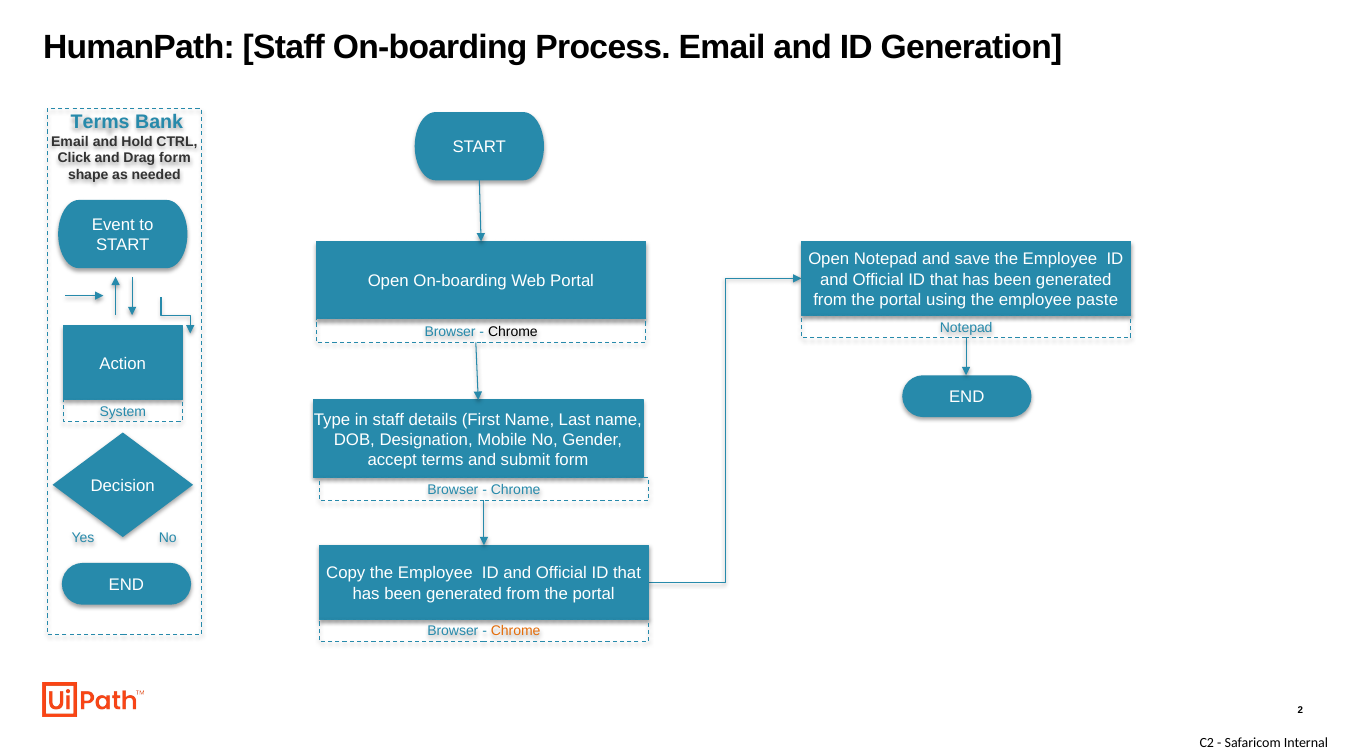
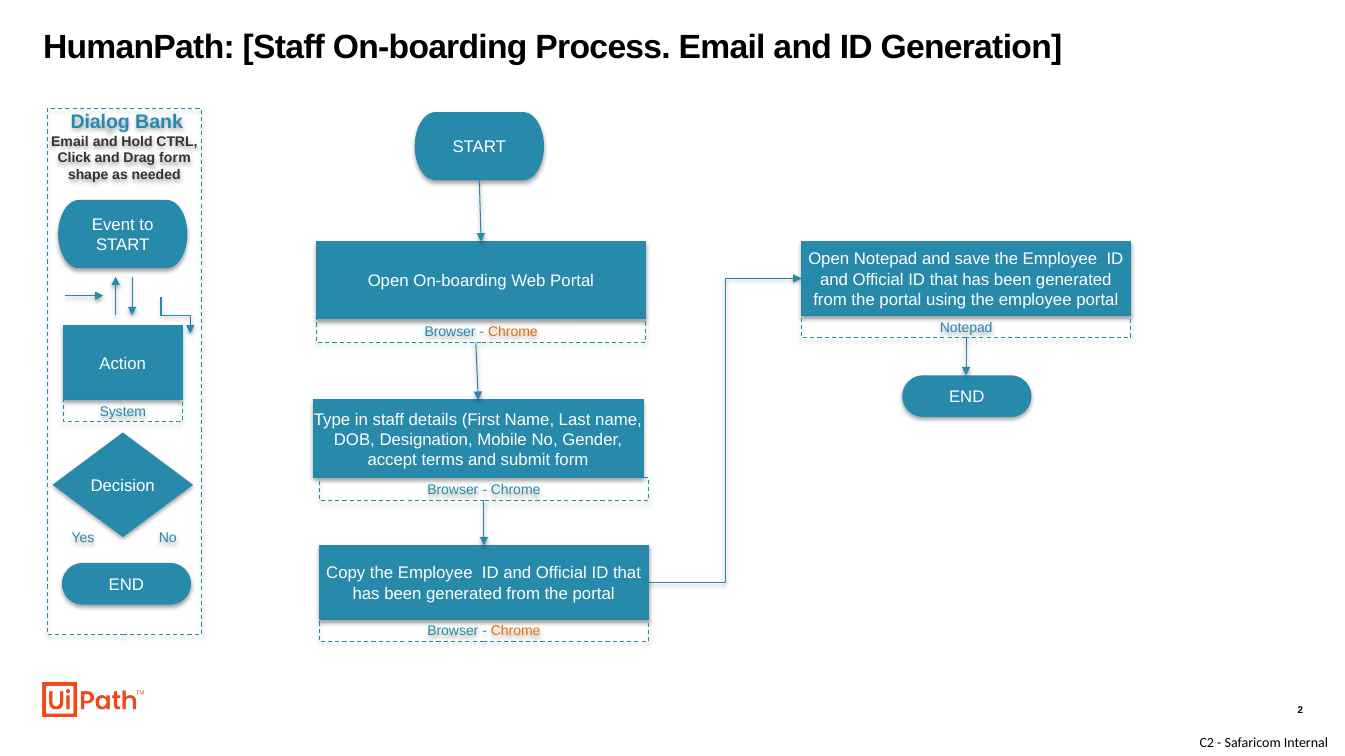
Terms at (100, 122): Terms -> Dialog
employee paste: paste -> portal
Chrome at (513, 332) colour: black -> orange
